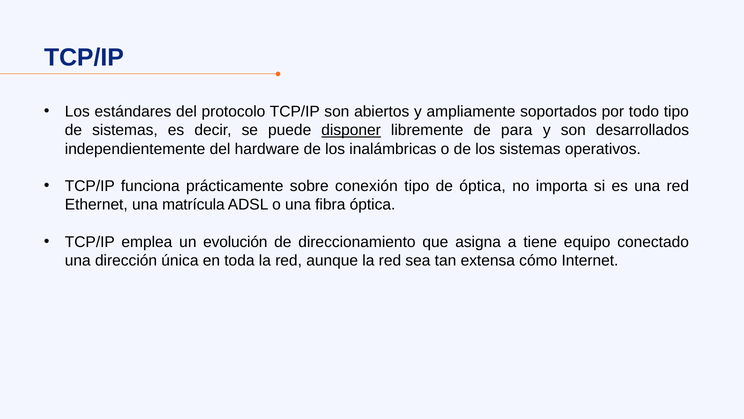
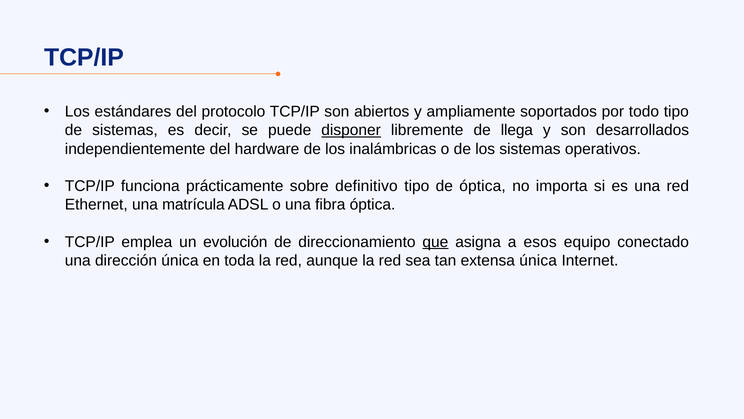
para: para -> llega
conexión: conexión -> definitivo
que underline: none -> present
tiene: tiene -> esos
extensa cómo: cómo -> única
